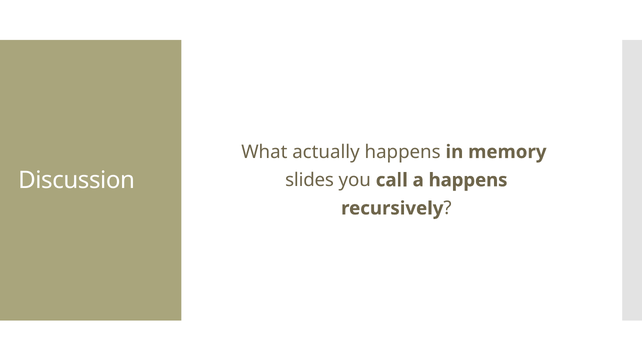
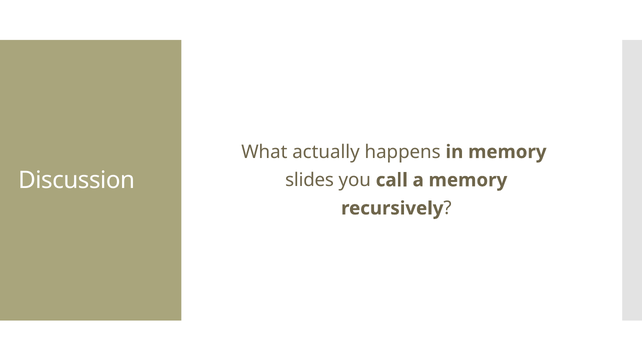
a happens: happens -> memory
